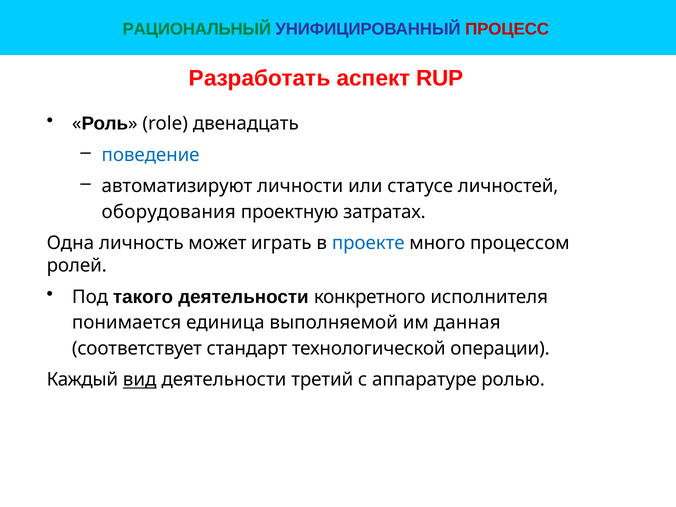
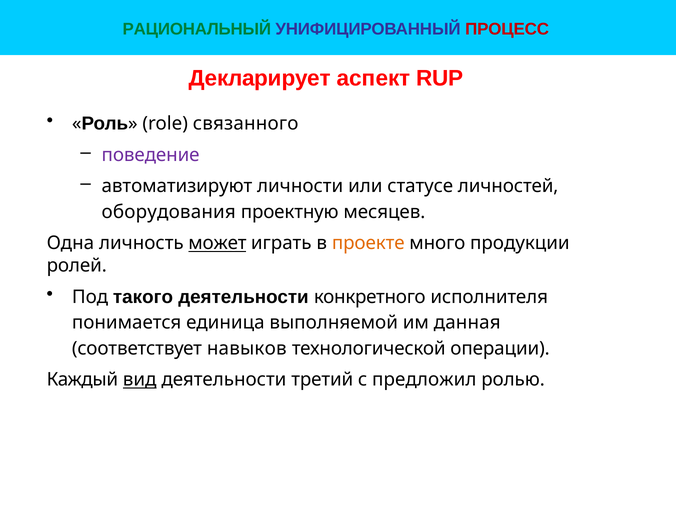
Разработать: Разработать -> Декларирует
двенадцать: двенадцать -> связанного
поведение colour: blue -> purple
затратах: затратах -> месяцев
может underline: none -> present
проекте colour: blue -> orange
процессом: процессом -> продукции
стандарт: стандарт -> навыков
аппаратуре: аппаратуре -> предложил
